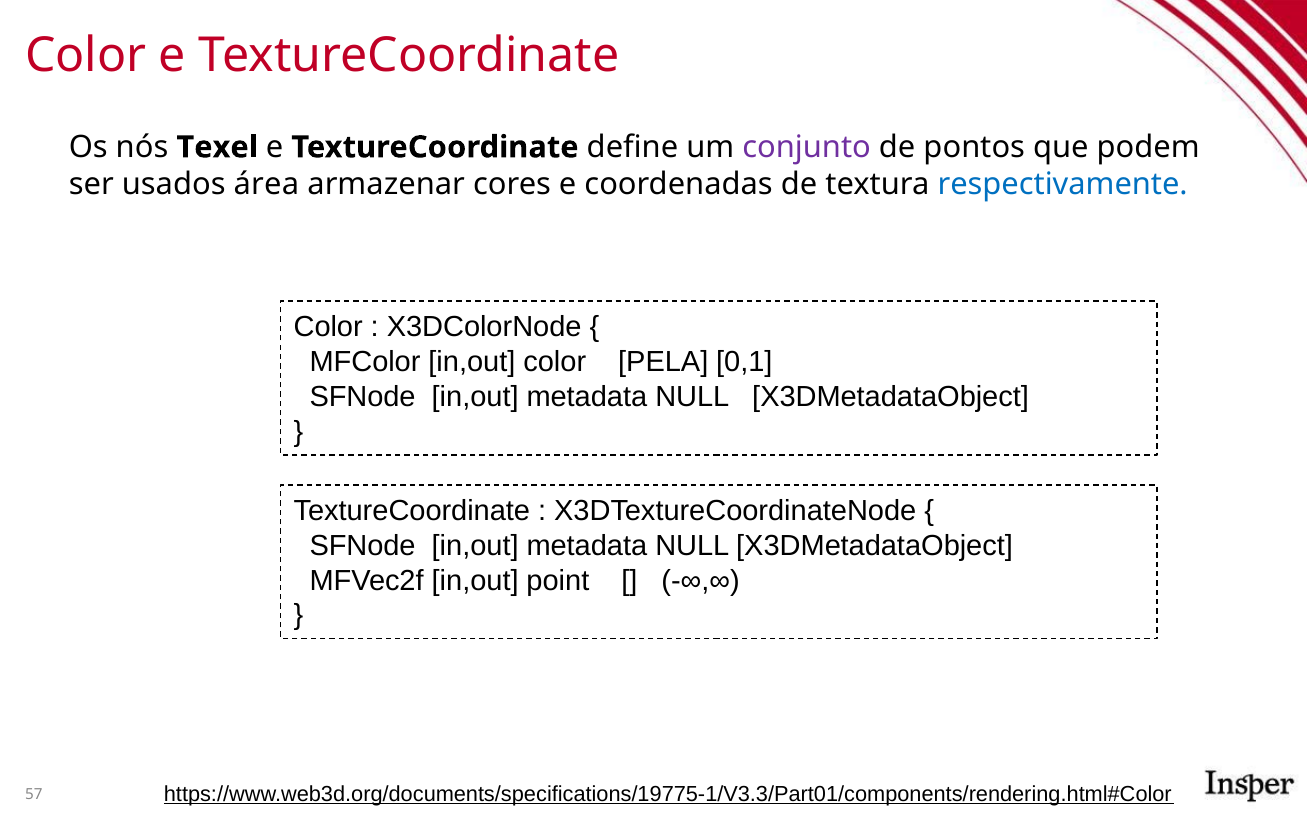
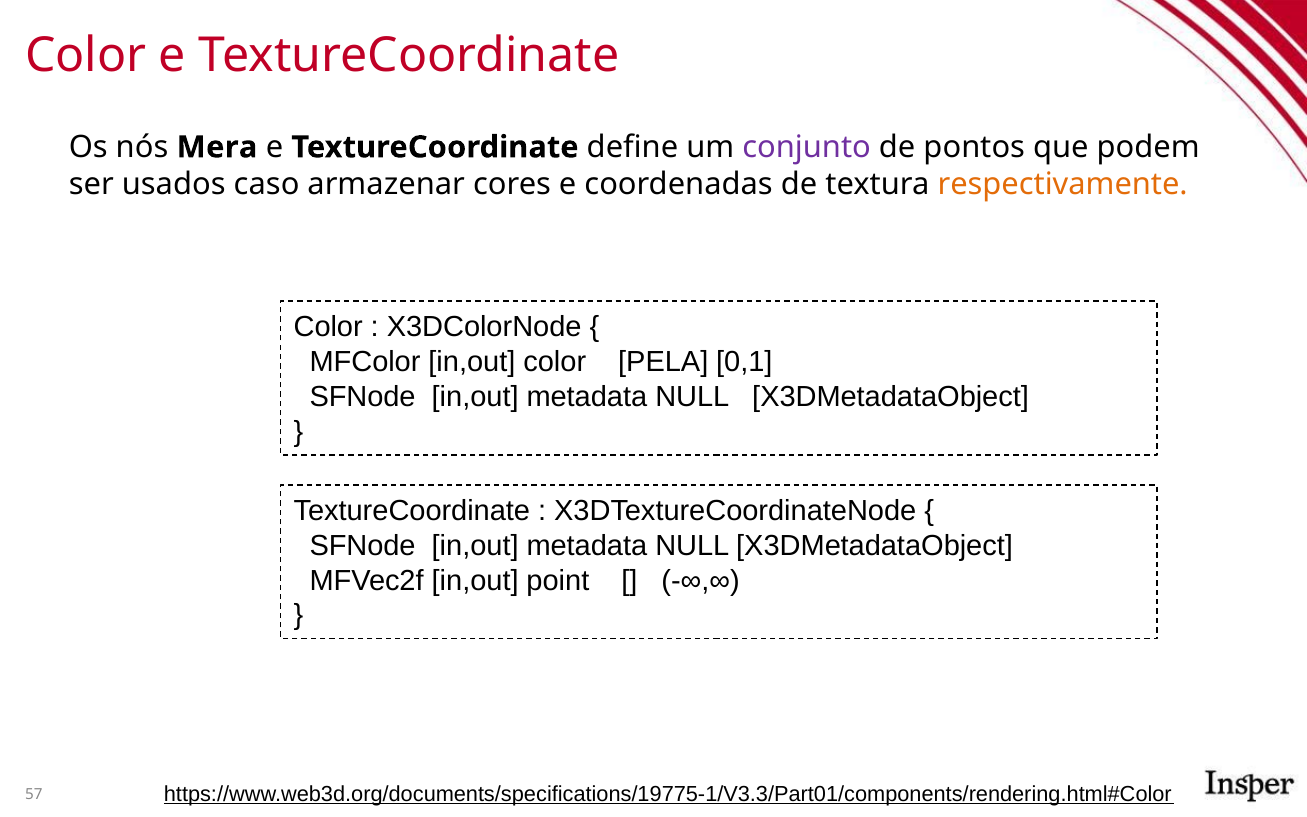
Texel: Texel -> Mera
área: área -> caso
respectivamente colour: blue -> orange
